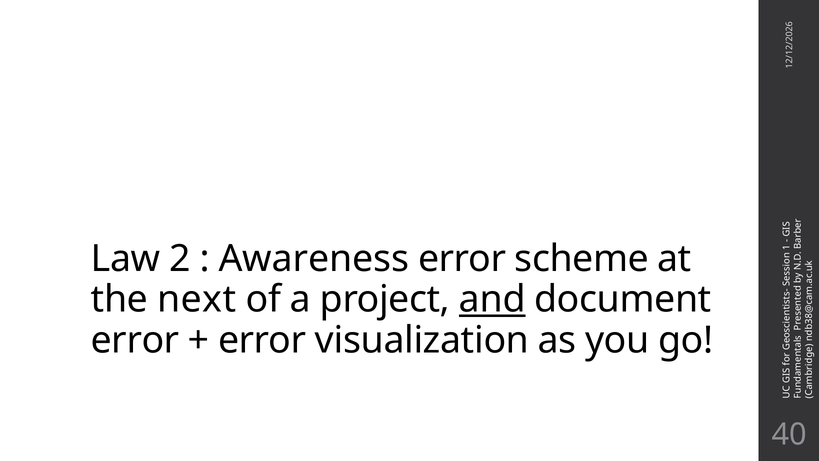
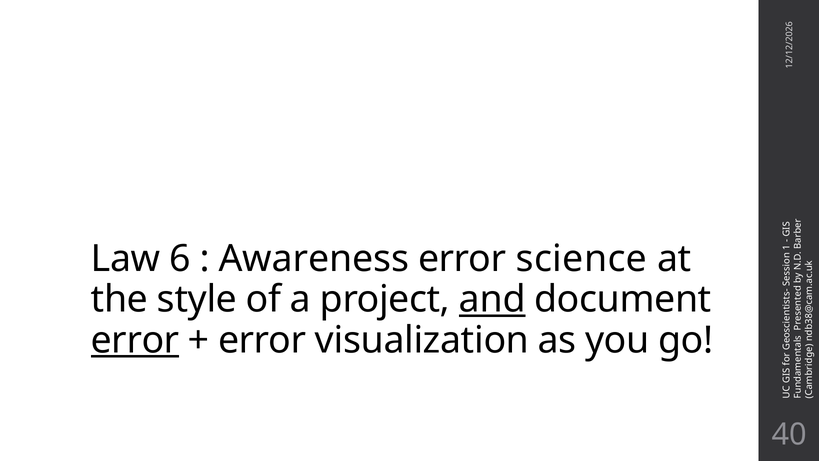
Law 2: 2 -> 6
scheme: scheme -> science
next: next -> style
error at (135, 340) underline: none -> present
